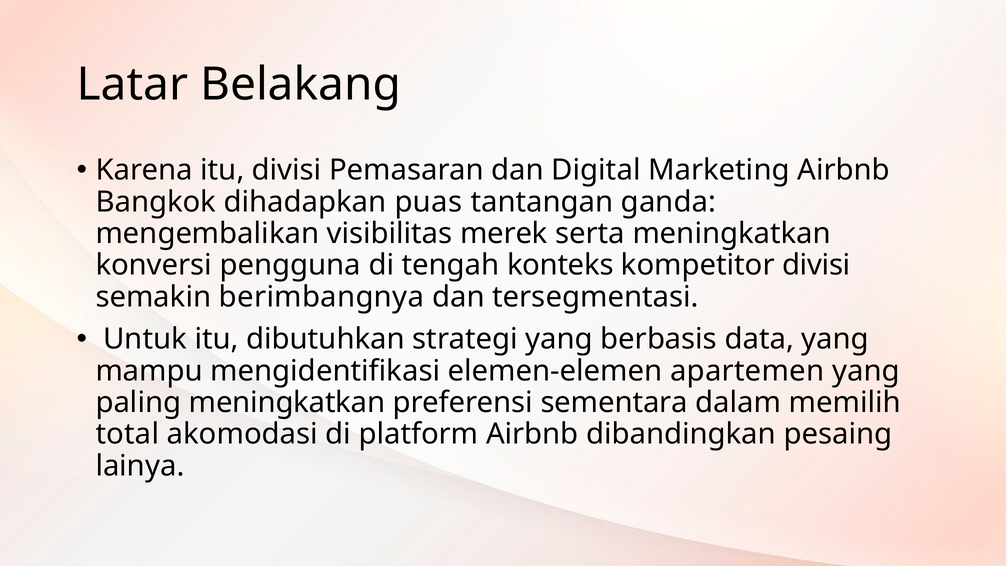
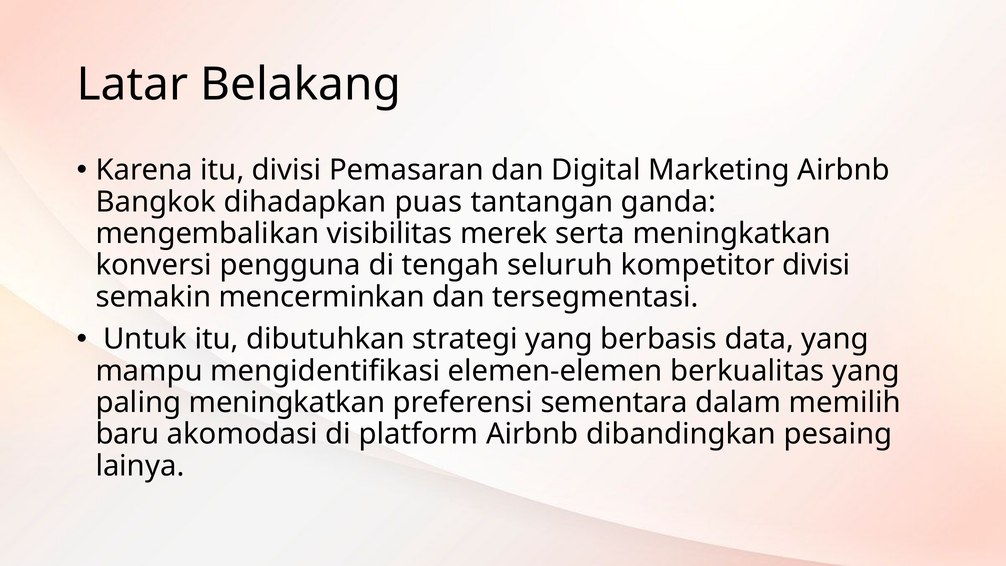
konteks: konteks -> seluruh
berimbangnya: berimbangnya -> mencerminkan
apartemen: apartemen -> berkualitas
total: total -> baru
